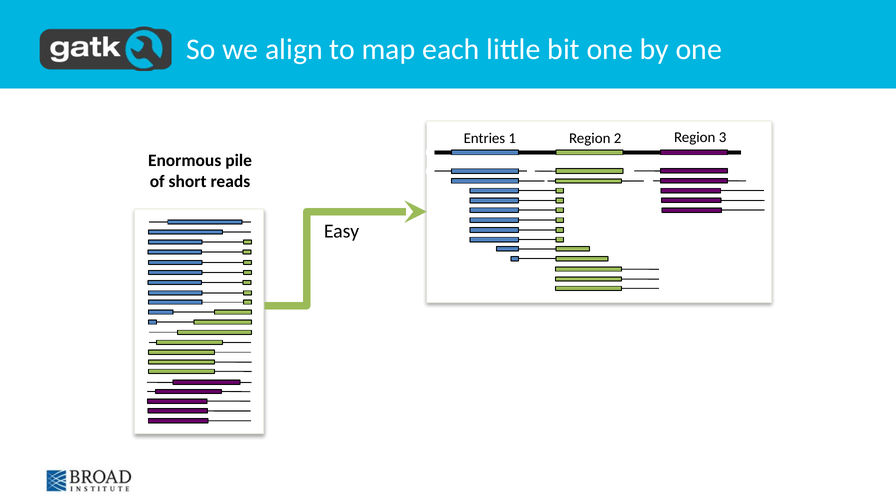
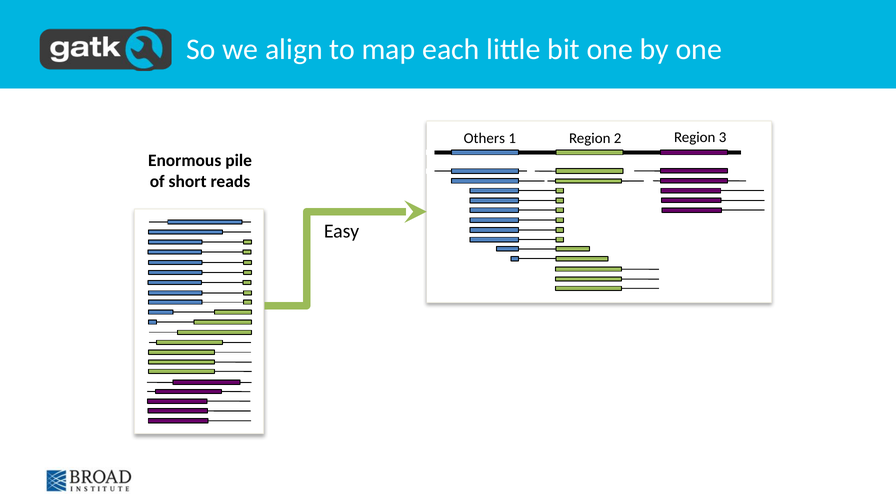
Entries: Entries -> Others
